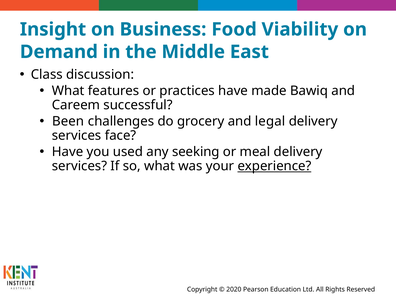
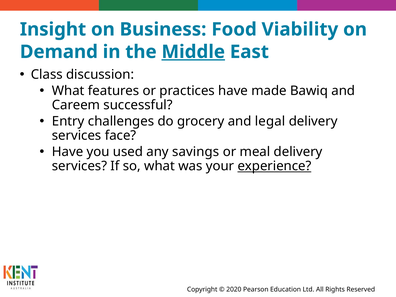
Middle underline: none -> present
Been: Been -> Entry
seeking: seeking -> savings
